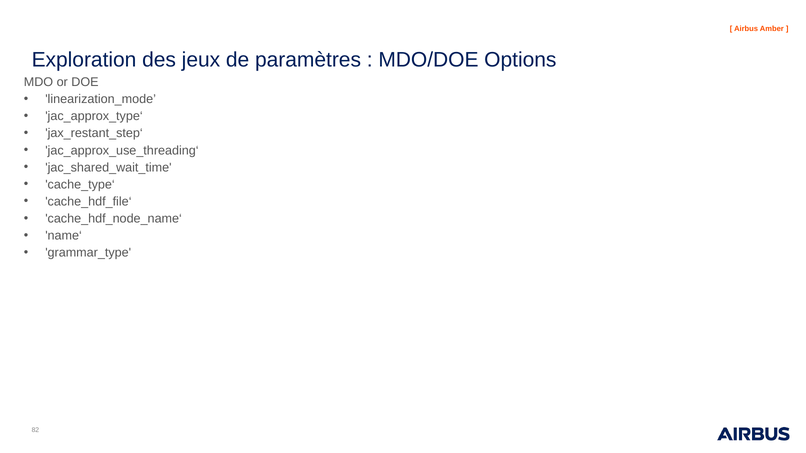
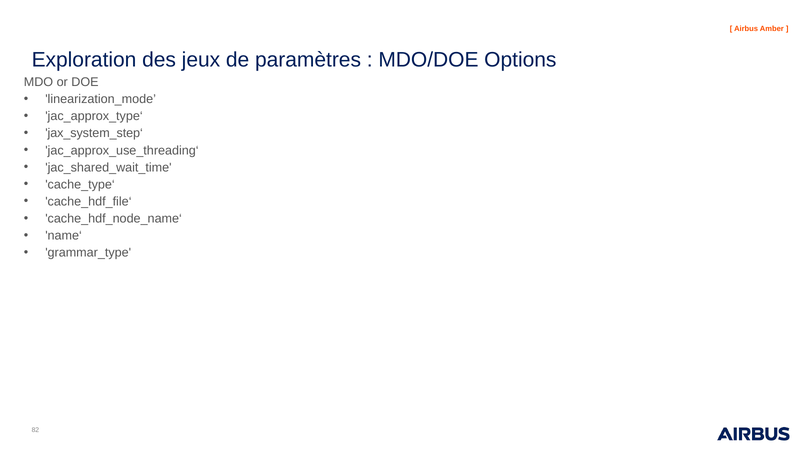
jax_restant_step‘: jax_restant_step‘ -> jax_system_step‘
